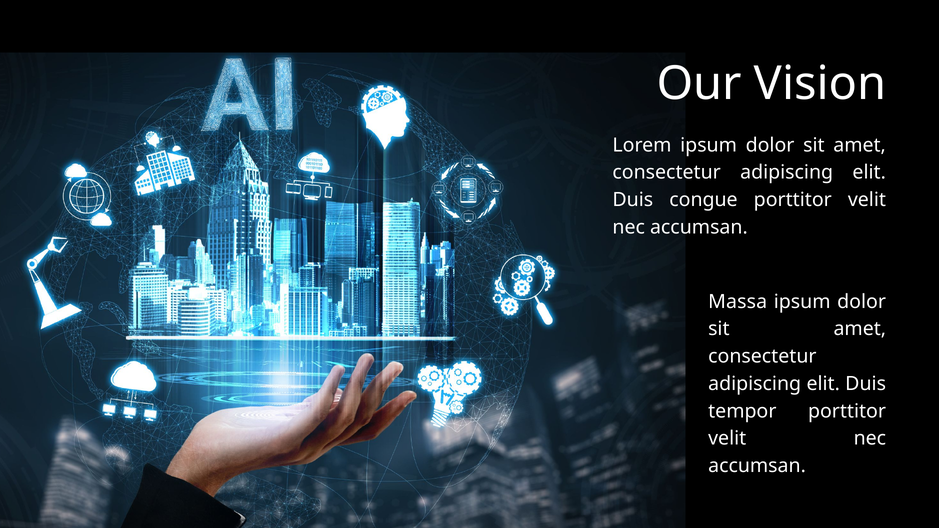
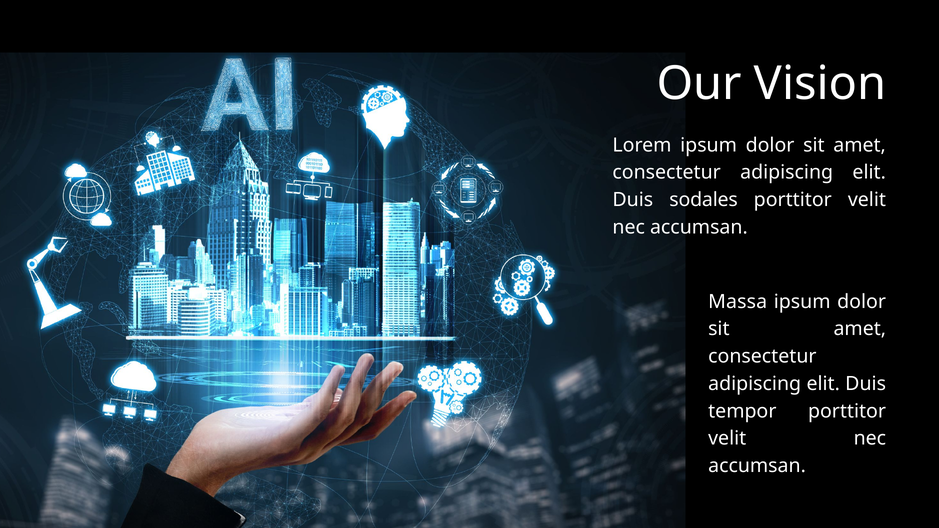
congue: congue -> sodales
